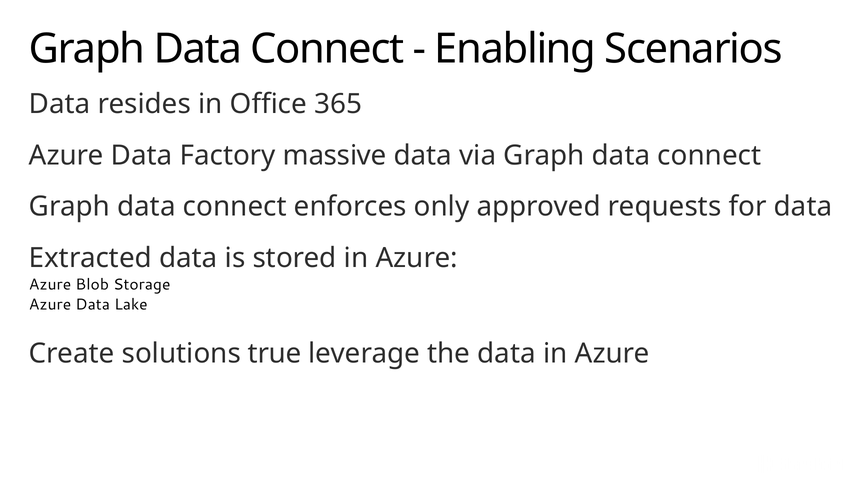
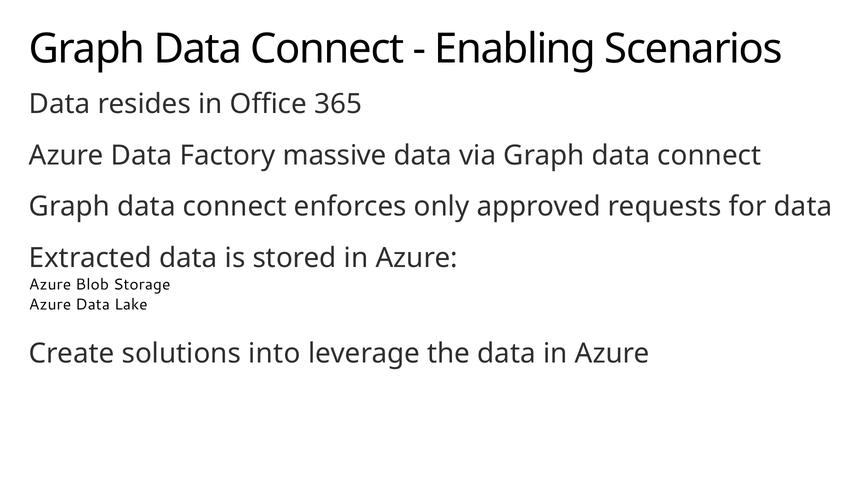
true: true -> into
